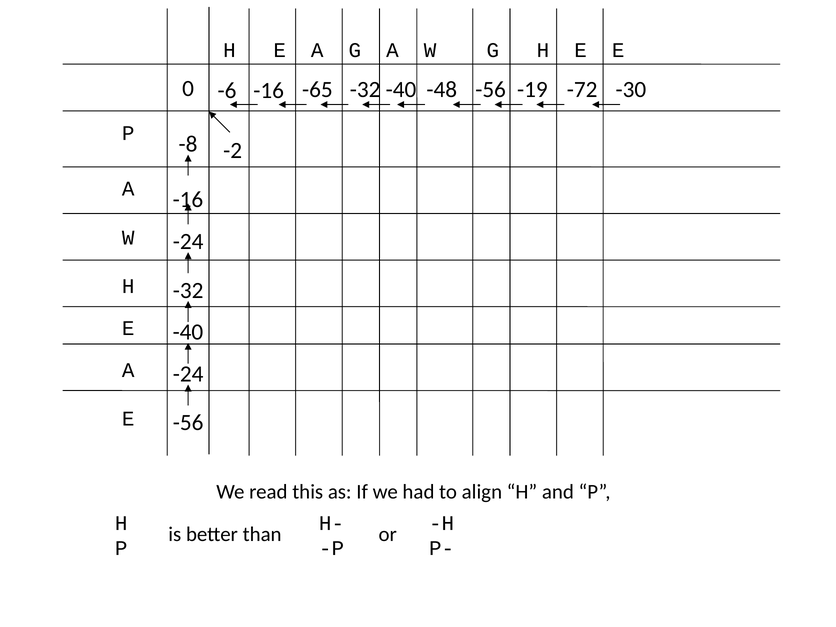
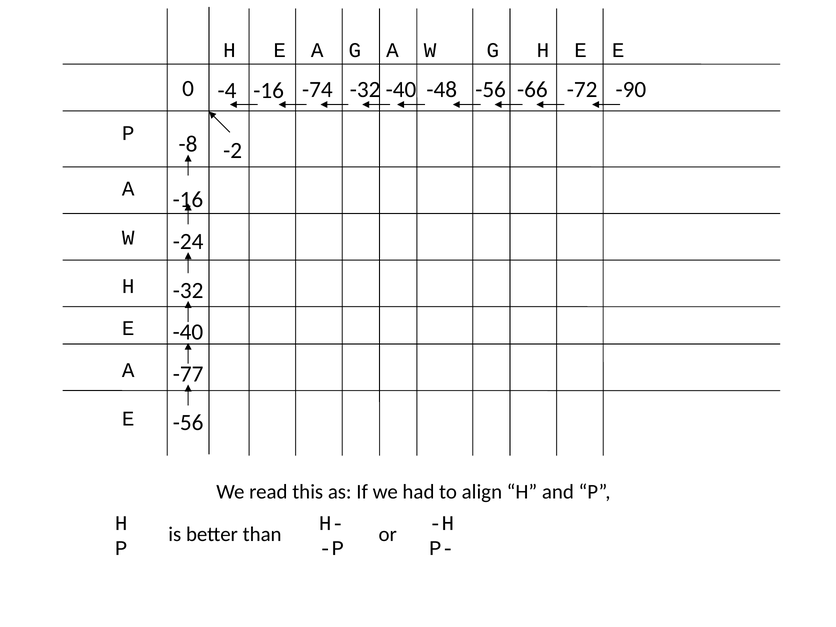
-6: -6 -> -4
-65: -65 -> -74
-19: -19 -> -66
-30: -30 -> -90
-24 at (188, 374): -24 -> -77
